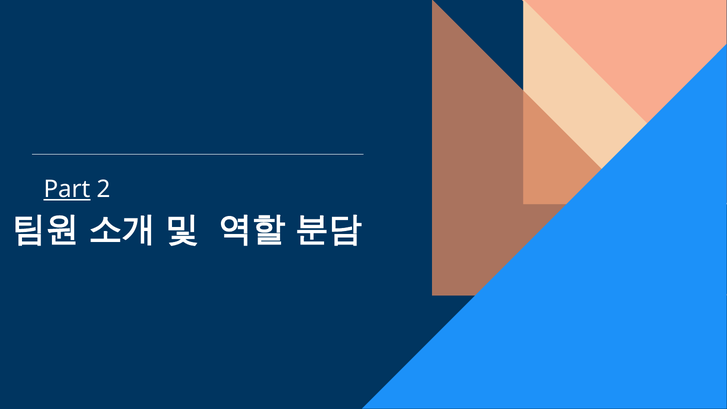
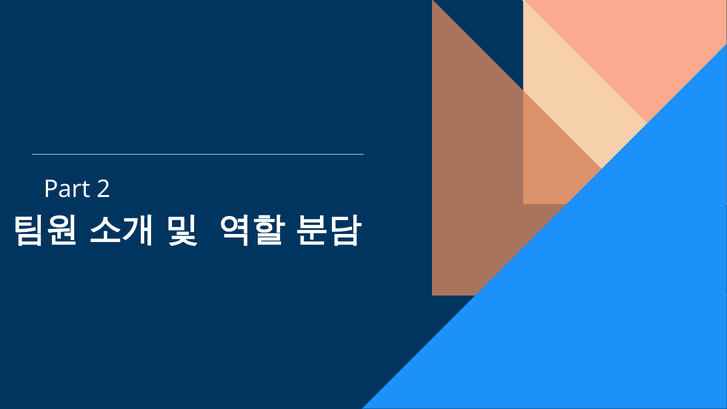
Part underline: present -> none
